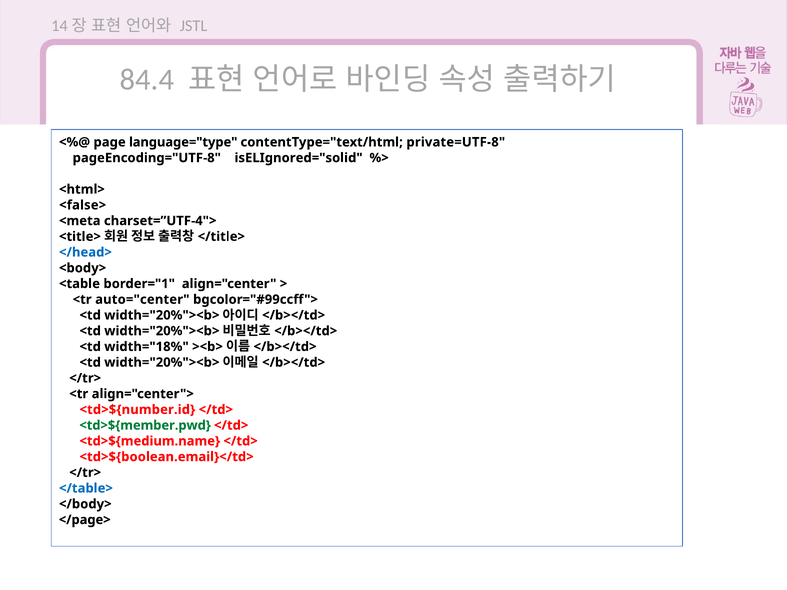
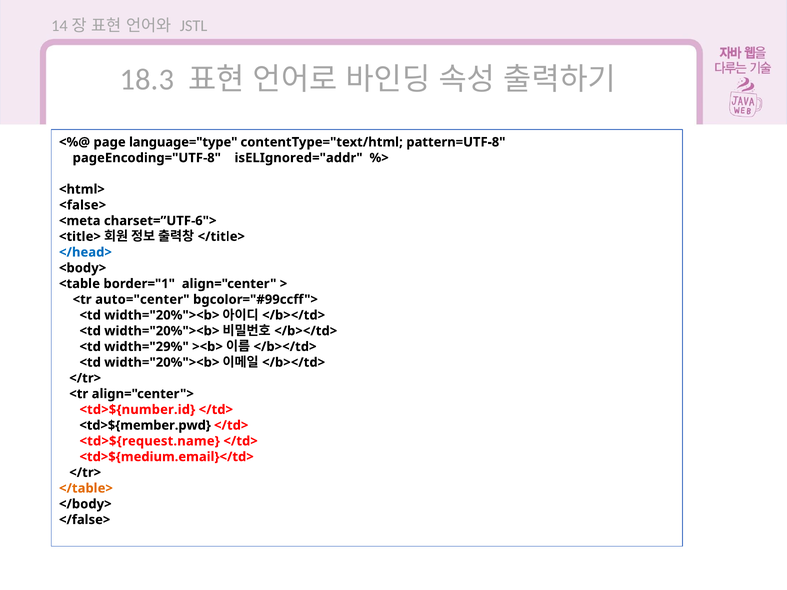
84.4: 84.4 -> 18.3
private=UTF-8: private=UTF-8 -> pattern=UTF-8
isELIgnored="solid: isELIgnored="solid -> isELIgnored="addr
charset=”UTF-4">: charset=”UTF-4"> -> charset=”UTF-6">
width="18%: width="18% -> width="29%
<td>${member.pwd colour: green -> black
<td>${medium.name: <td>${medium.name -> <td>${request.name
<td>${boolean.email}</td>: <td>${boolean.email}</td> -> <td>${medium.email}</td>
</table> colour: blue -> orange
</page>: </page> -> </false>
